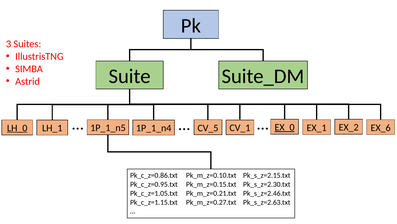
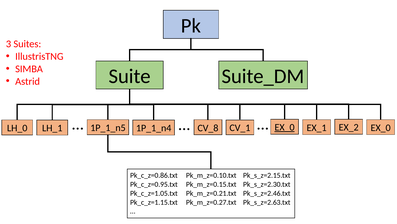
LH_0 underline: present -> none
CV_5: CV_5 -> CV_8
EX_2 EX_6: EX_6 -> EX_0
